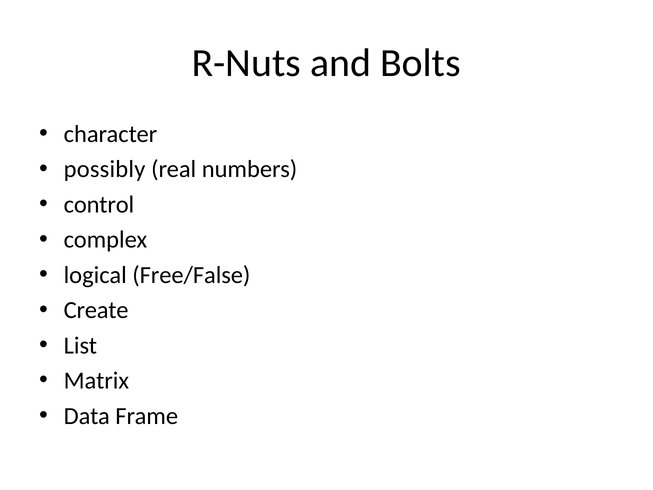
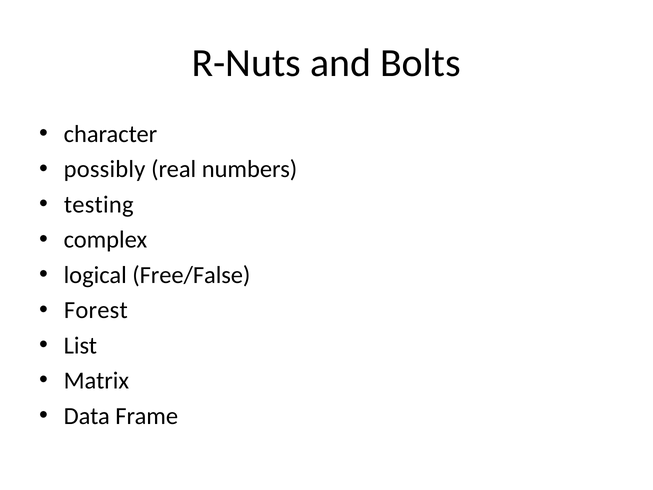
control: control -> testing
Create: Create -> Forest
